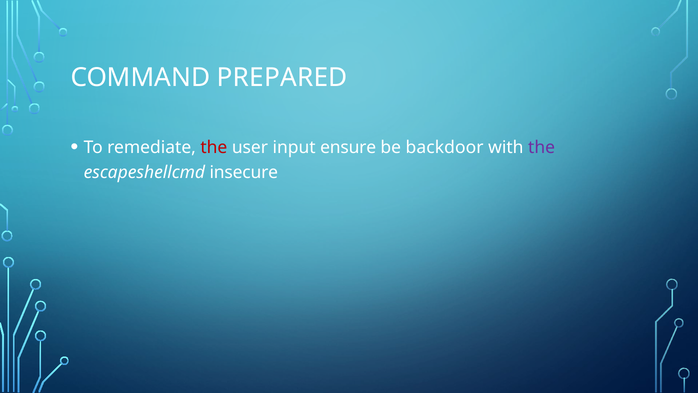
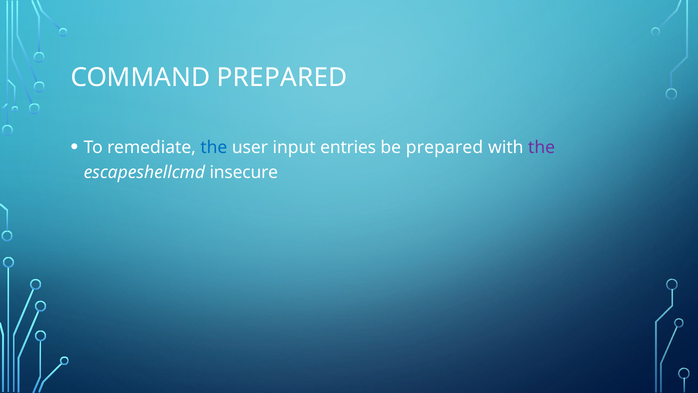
the at (214, 147) colour: red -> blue
ensure: ensure -> entries
be backdoor: backdoor -> prepared
